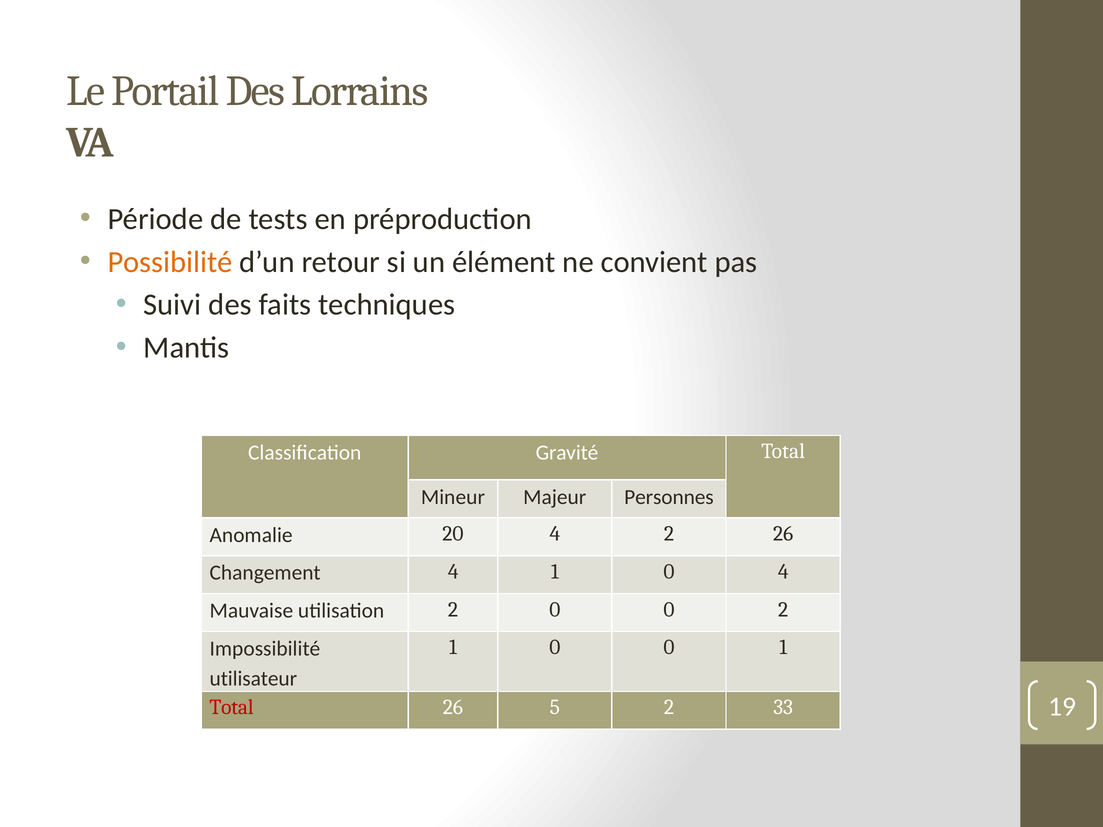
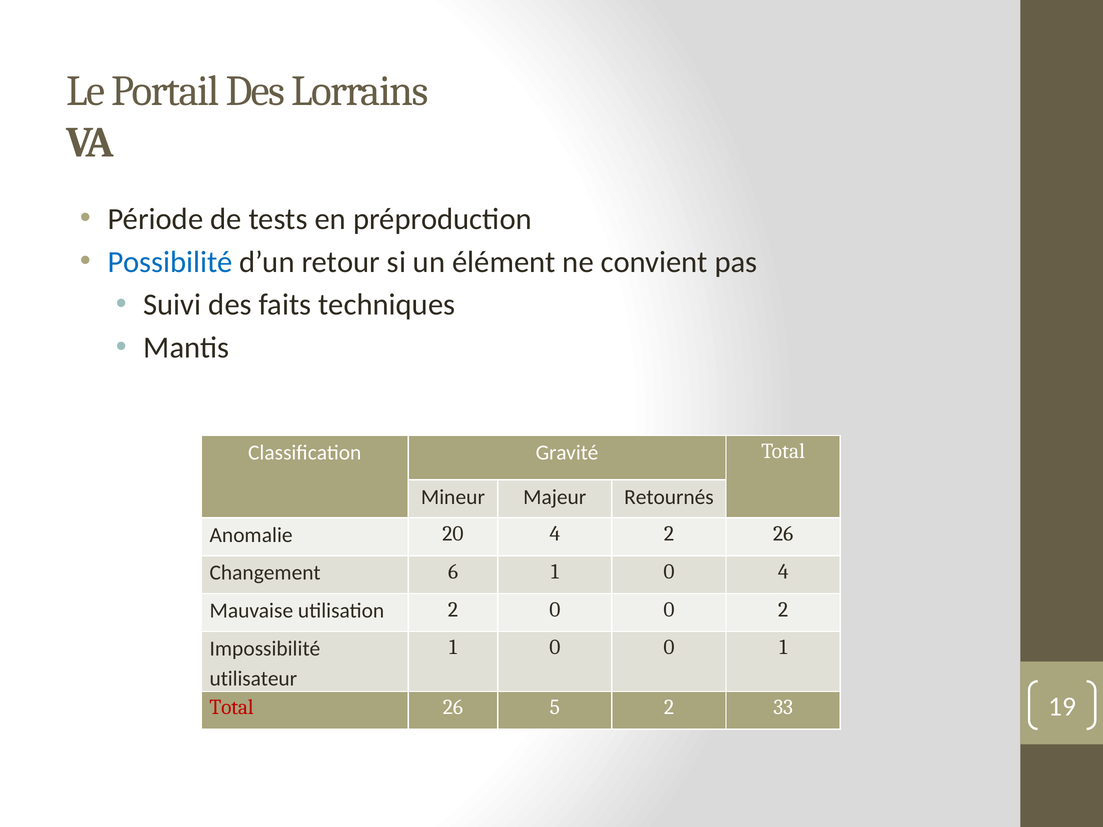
Possibilité colour: orange -> blue
Personnes: Personnes -> Retournés
Changement 4: 4 -> 6
